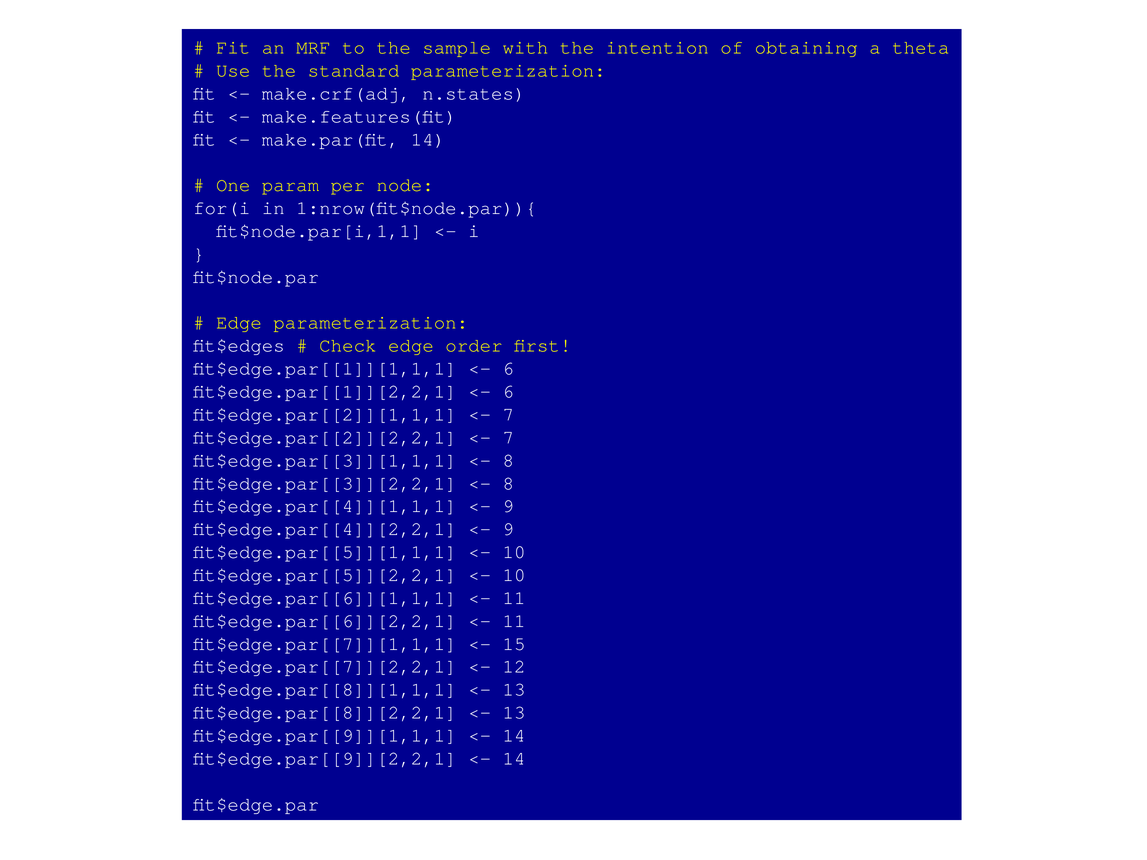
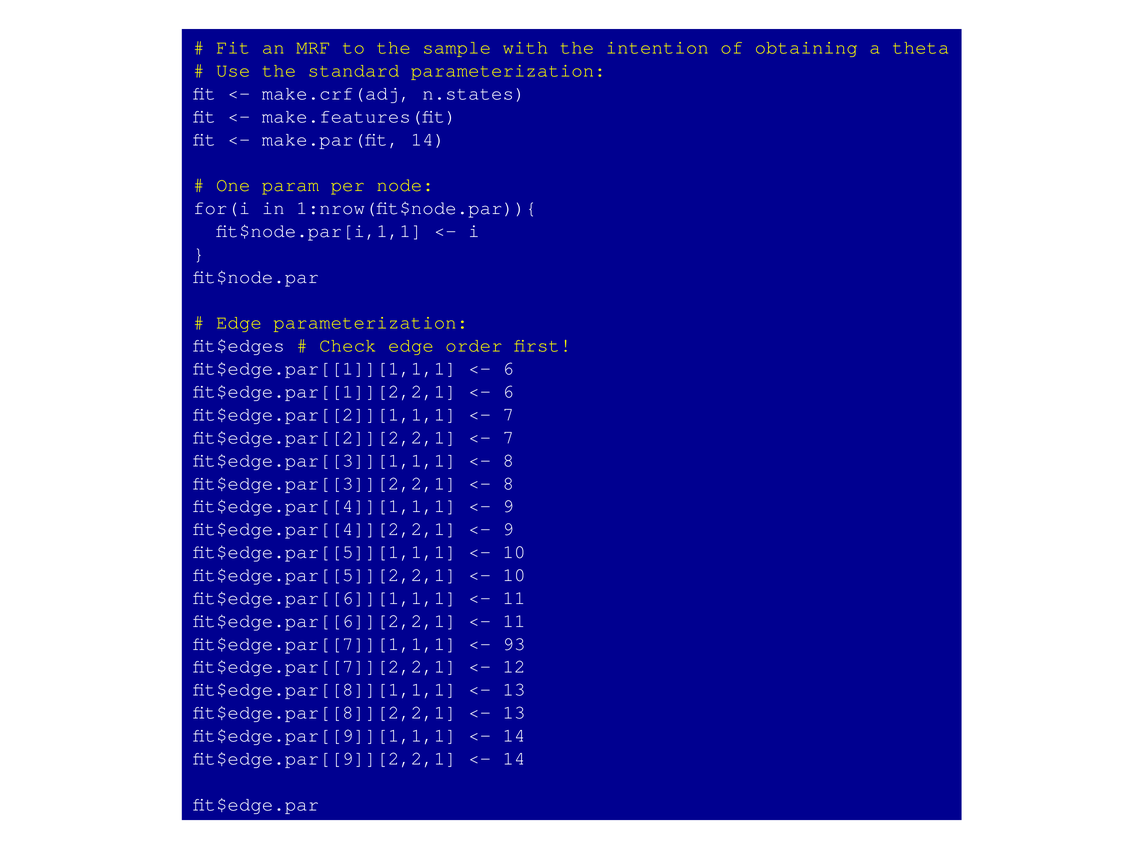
15: 15 -> 93
